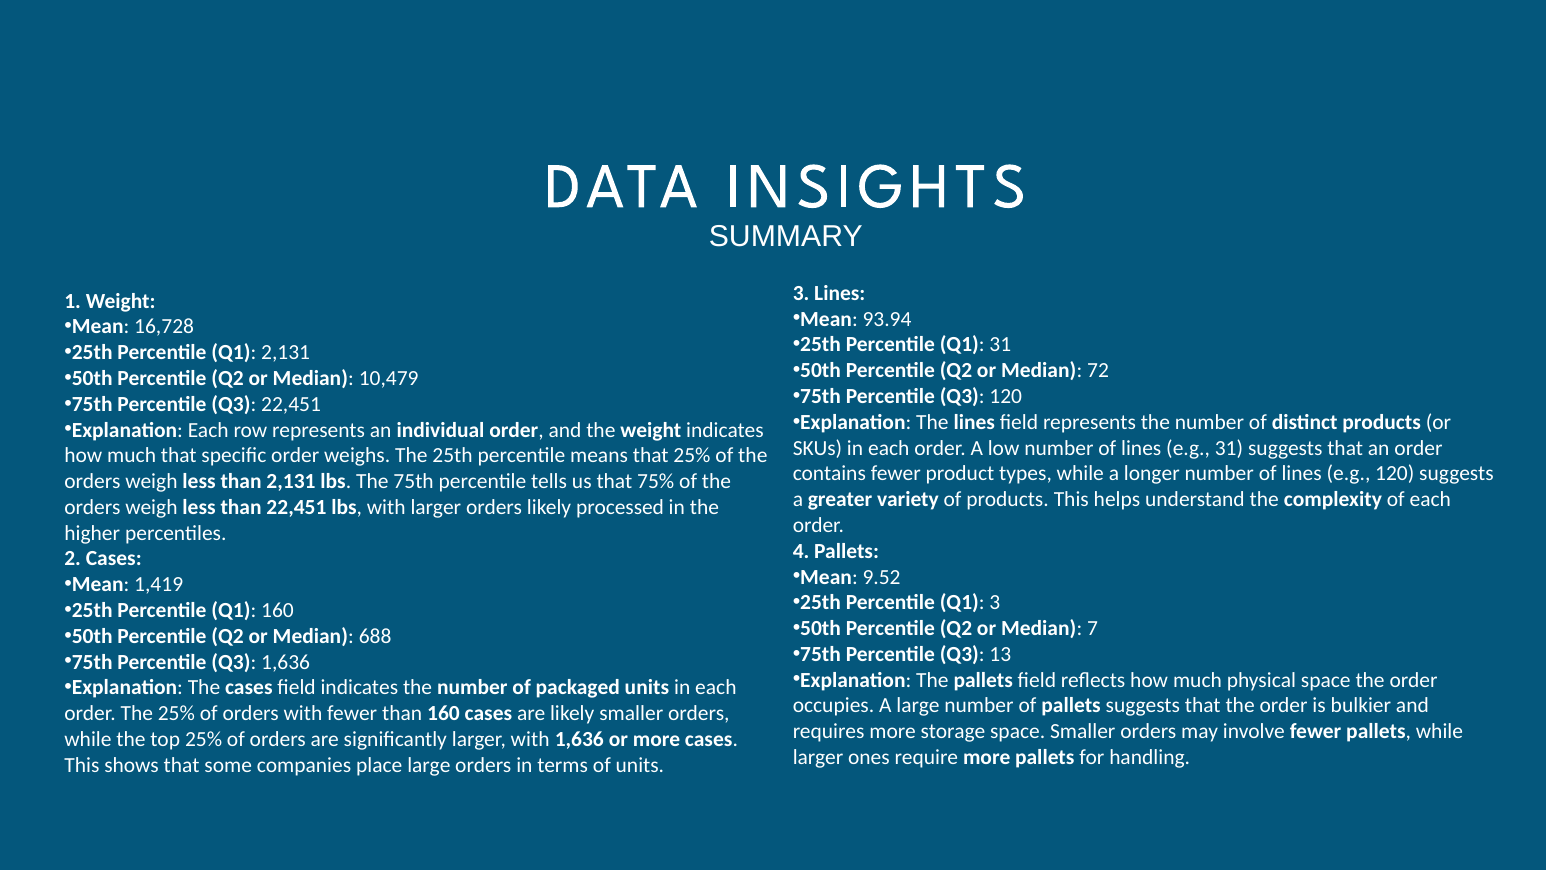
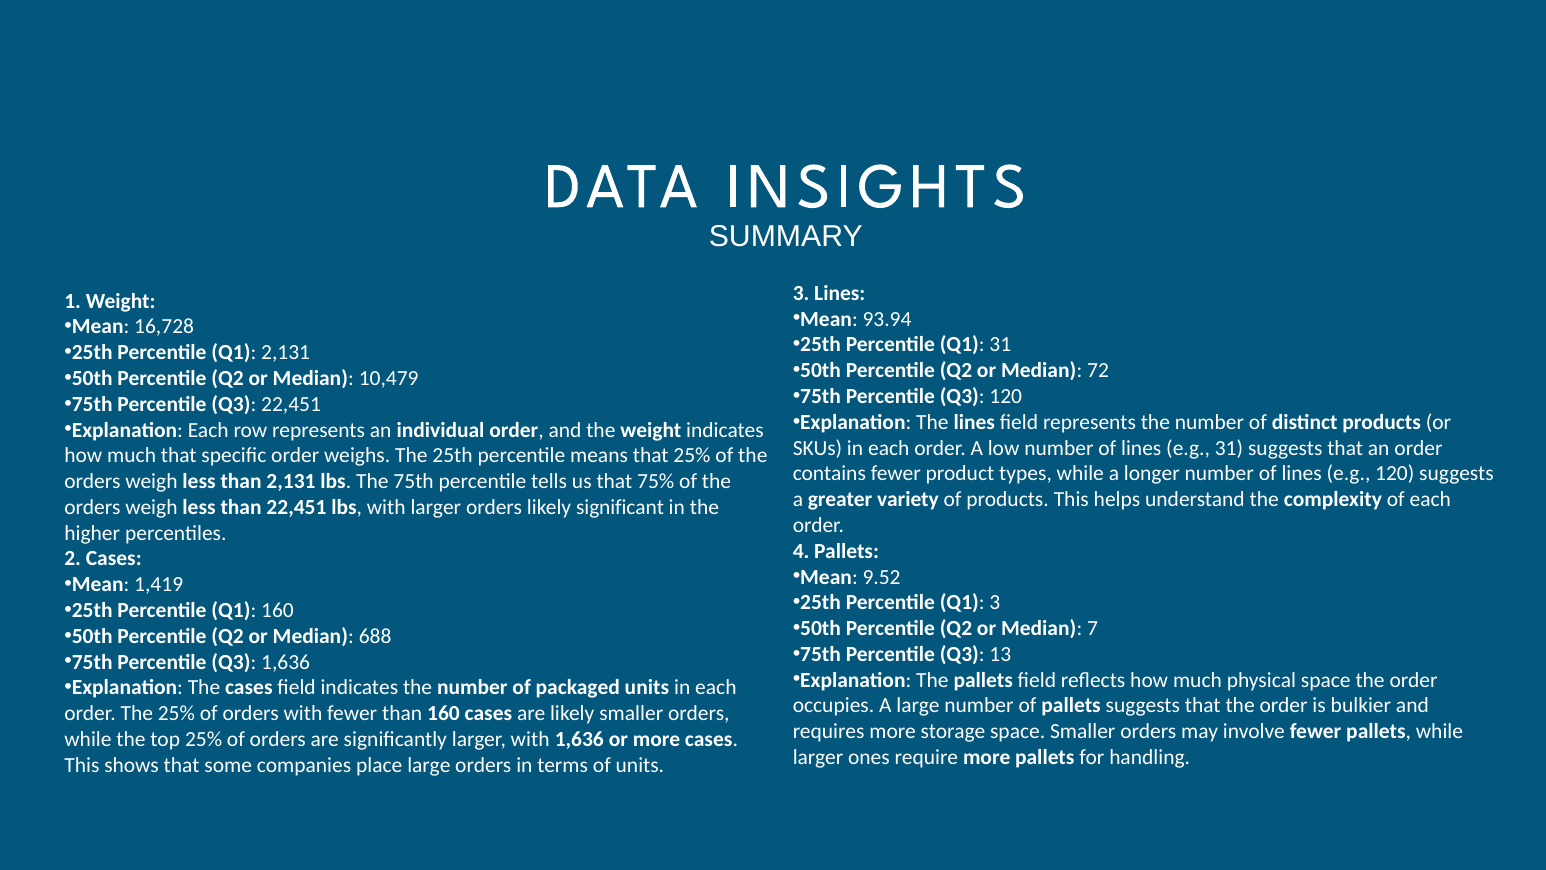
processed: processed -> significant
